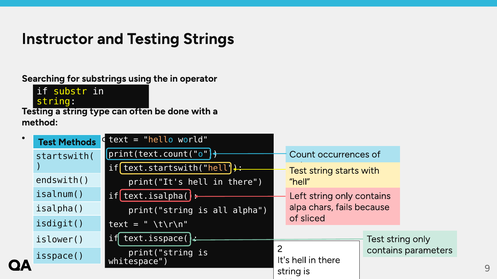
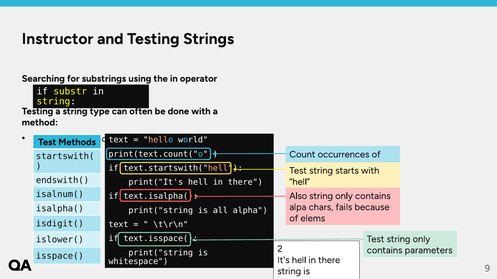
Left at (298, 196): Left -> Also
sliced: sliced -> elems
